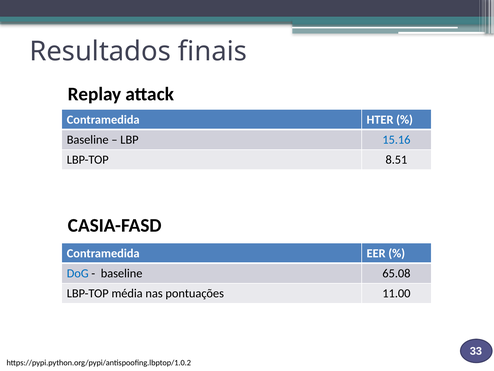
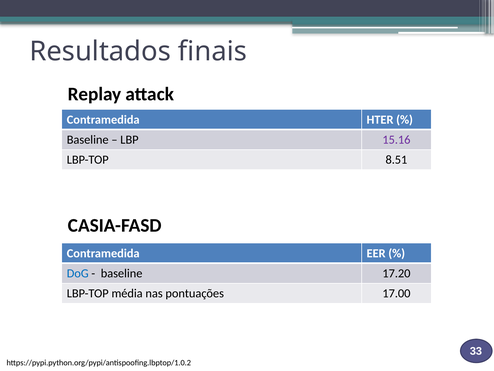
15.16 colour: blue -> purple
65.08: 65.08 -> 17.20
11.00: 11.00 -> 17.00
